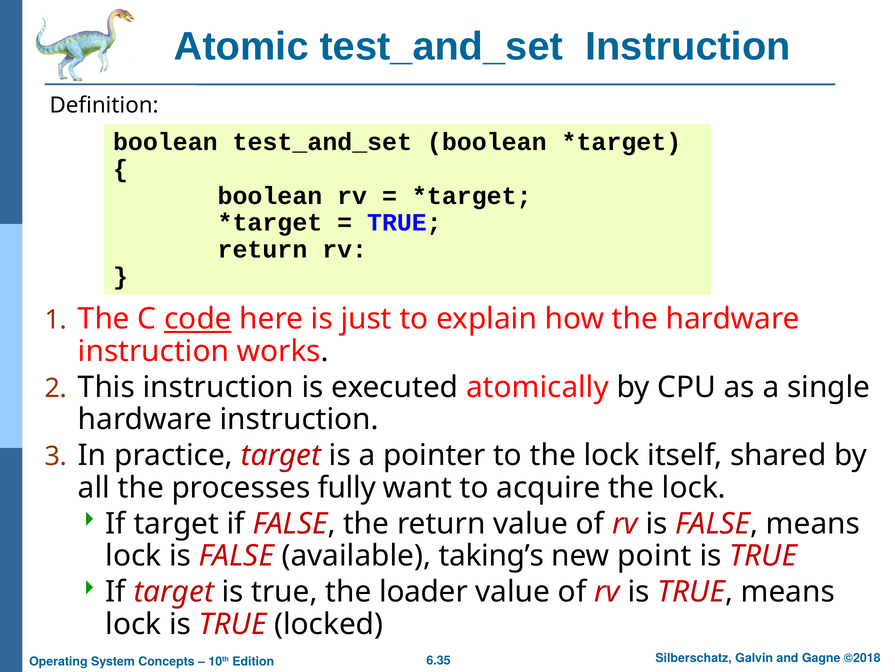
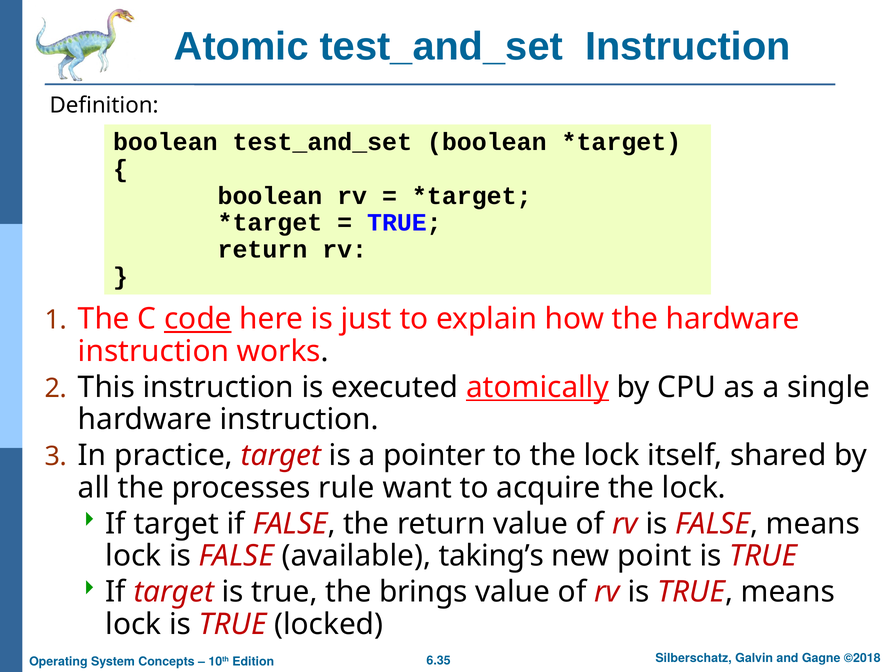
atomically underline: none -> present
fully: fully -> rule
loader: loader -> brings
